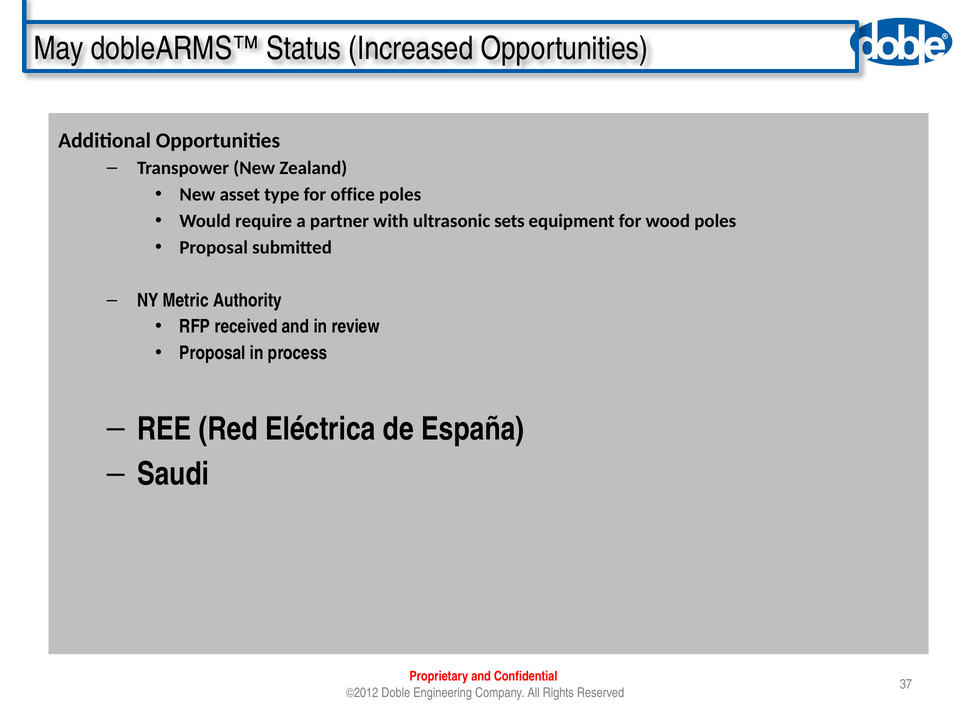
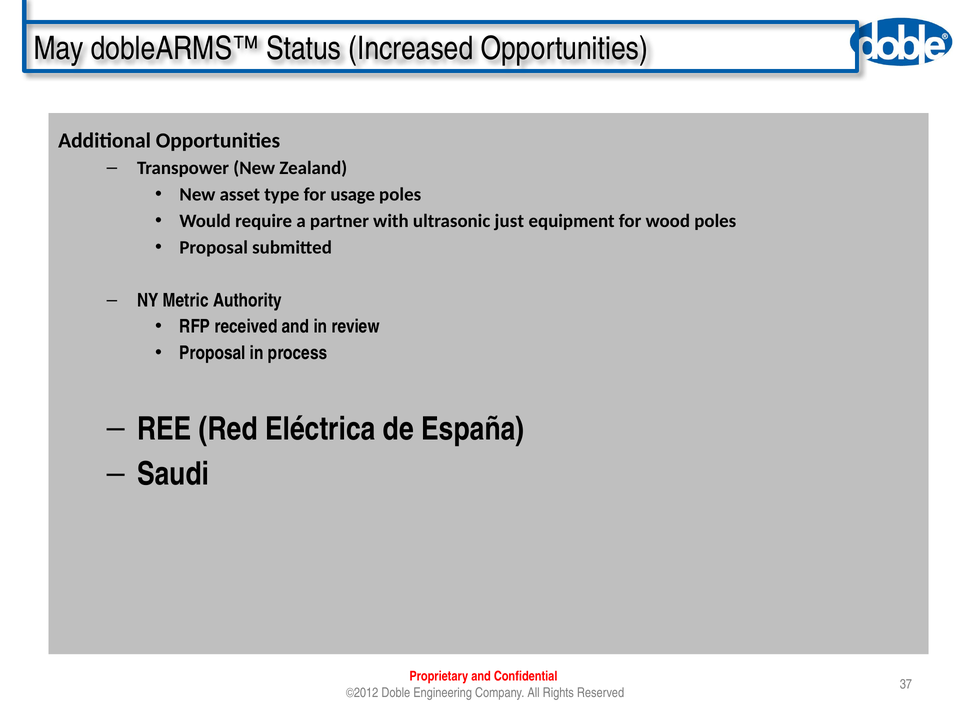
office: office -> usage
sets: sets -> just
